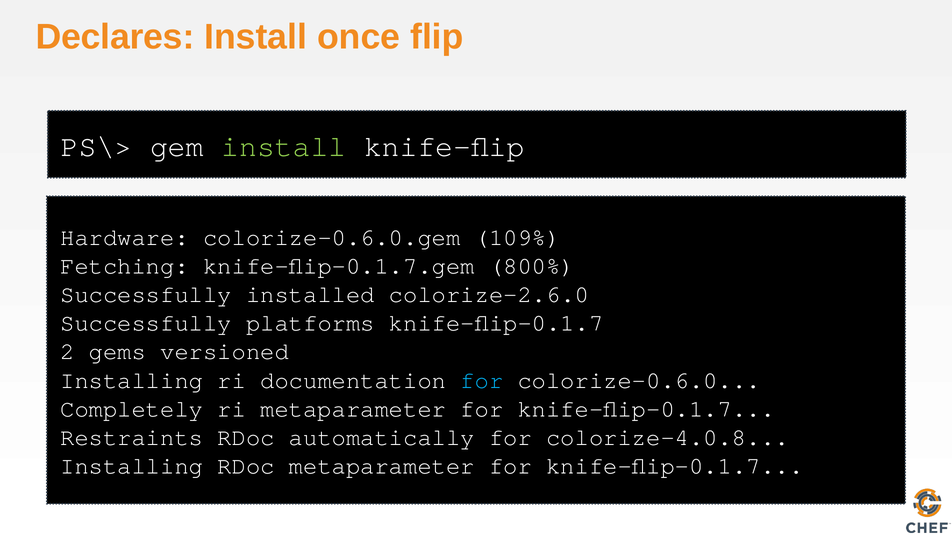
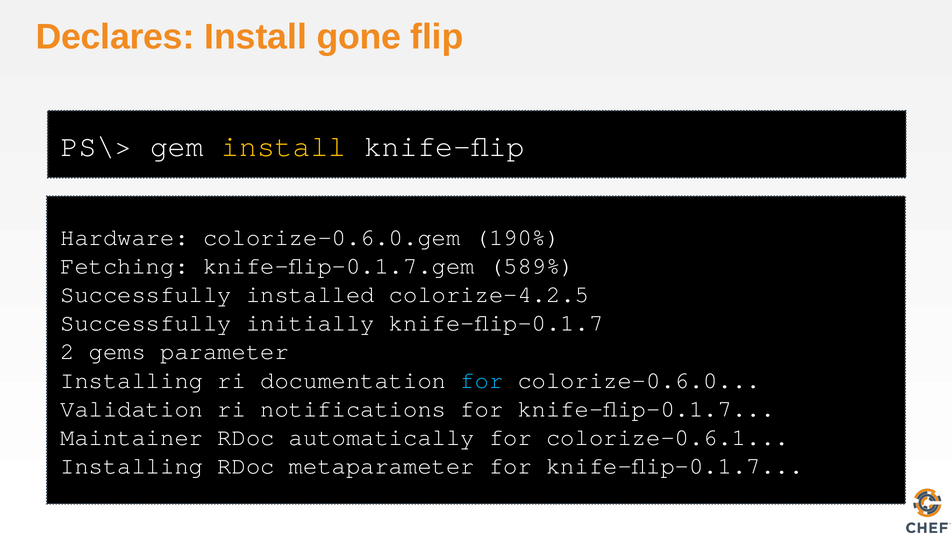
once: once -> gone
install at (284, 146) colour: light green -> yellow
109%: 109% -> 190%
800%: 800% -> 589%
colorize-2.6.0: colorize-2.6.0 -> colorize-4.2.5
platforms: platforms -> initially
versioned: versioned -> parameter
Completely: Completely -> Validation
ri metaparameter: metaparameter -> notifications
Restraints: Restraints -> Maintainer
colorize-4.0.8: colorize-4.0.8 -> colorize-0.6.1
